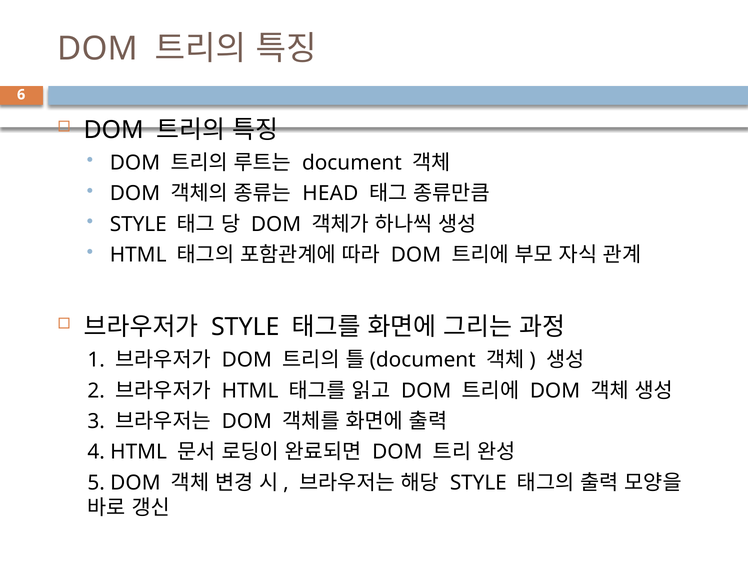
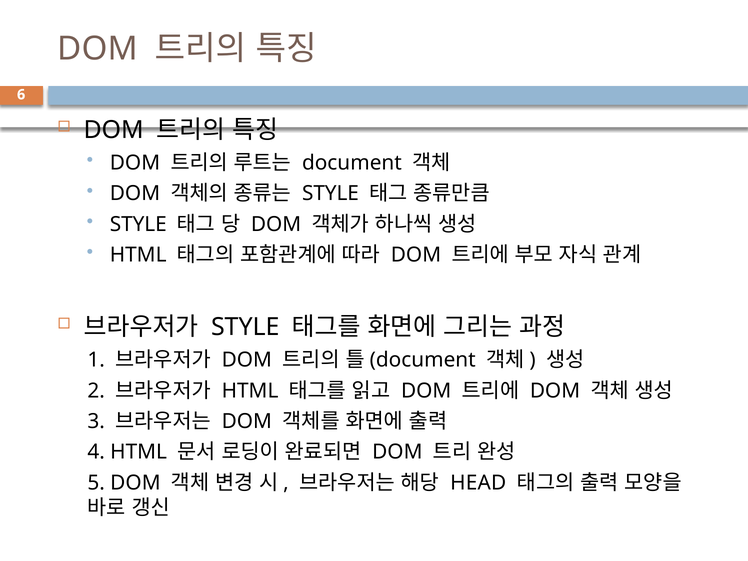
HEAD at (330, 194): HEAD -> STYLE
STYLE at (478, 483): STYLE -> HEAD
